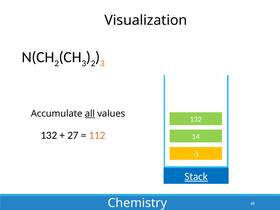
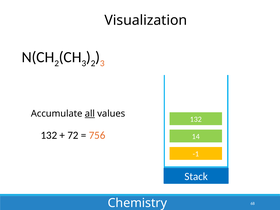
27: 27 -> 72
112: 112 -> 756
Stack underline: present -> none
